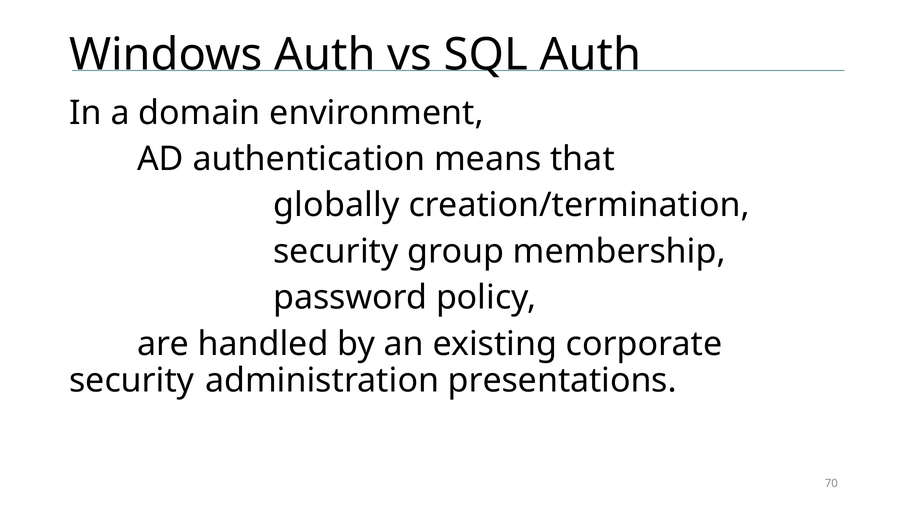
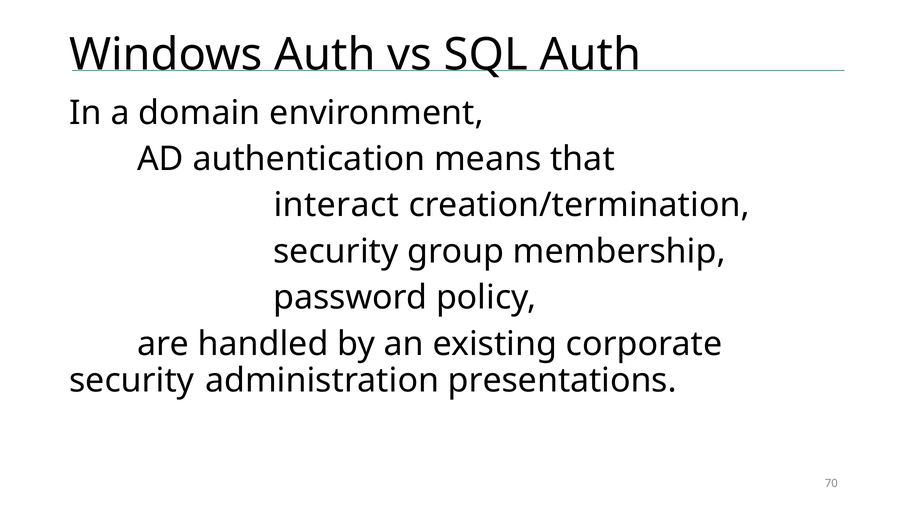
globally: globally -> interact
